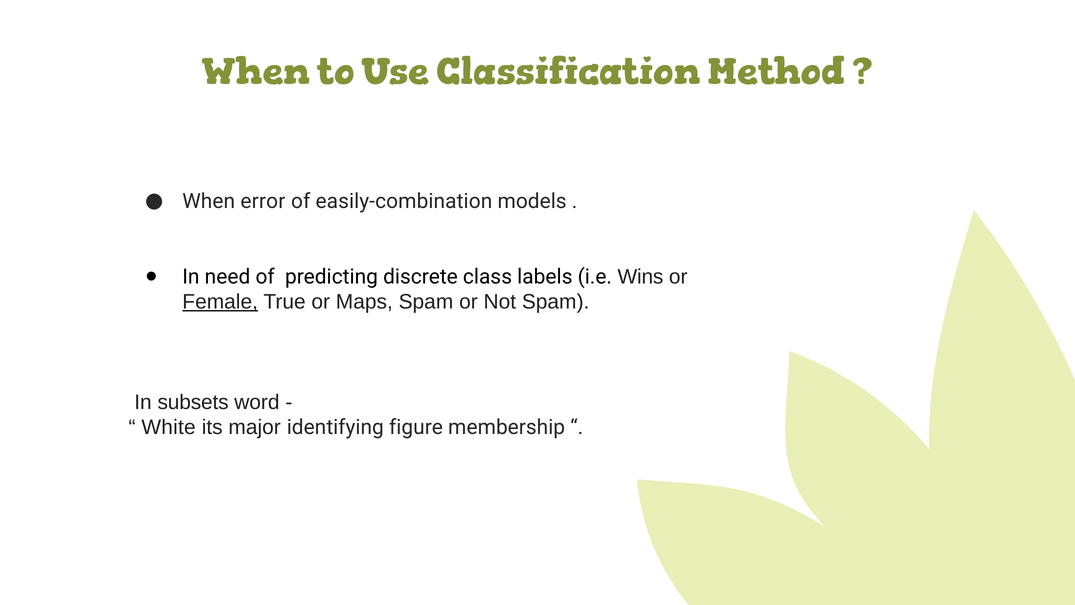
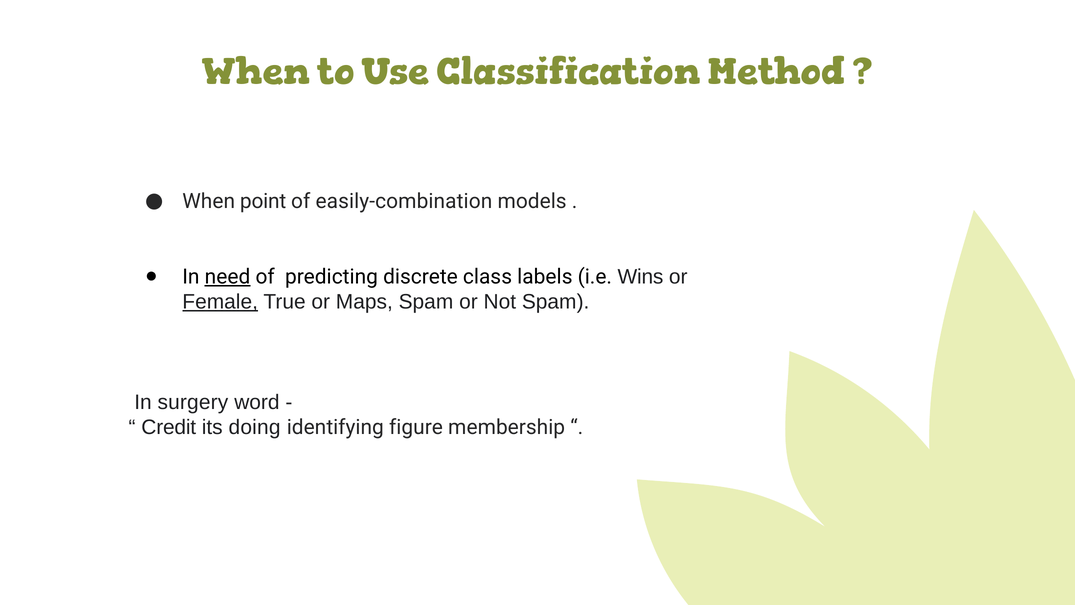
error: error -> point
need underline: none -> present
subsets: subsets -> surgery
White: White -> Credit
major: major -> doing
